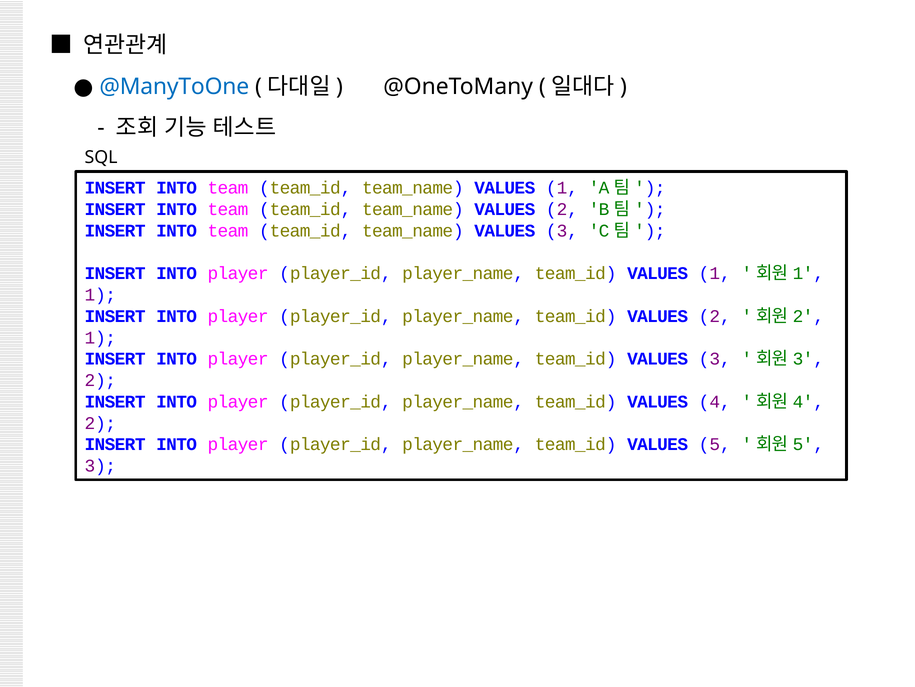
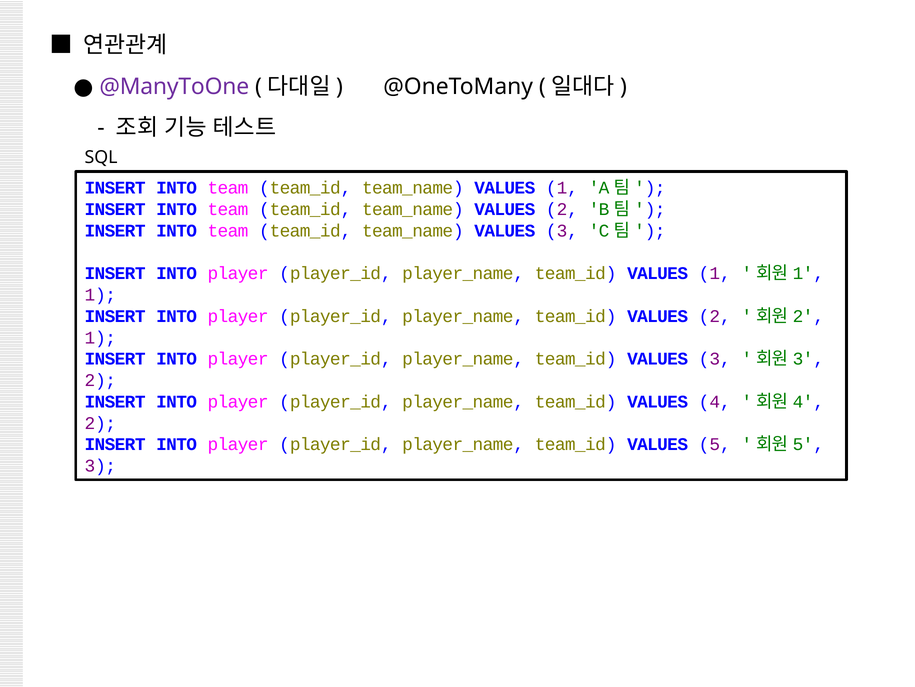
@ManyToOne colour: blue -> purple
